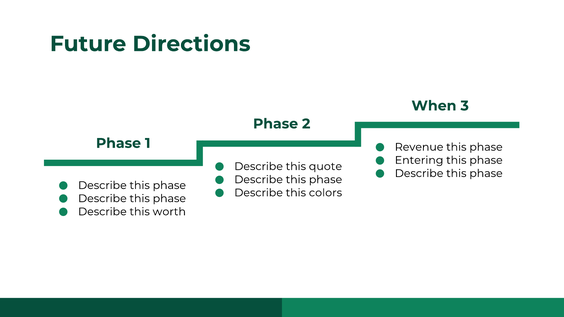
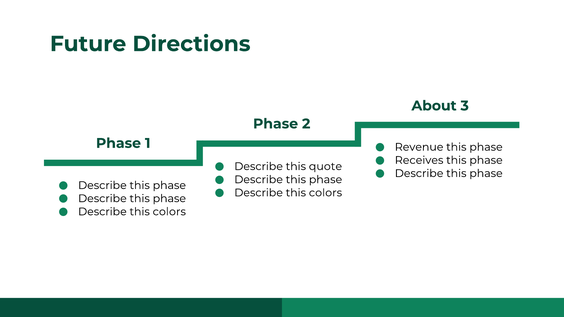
When: When -> About
Entering: Entering -> Receives
worth at (169, 212): worth -> colors
